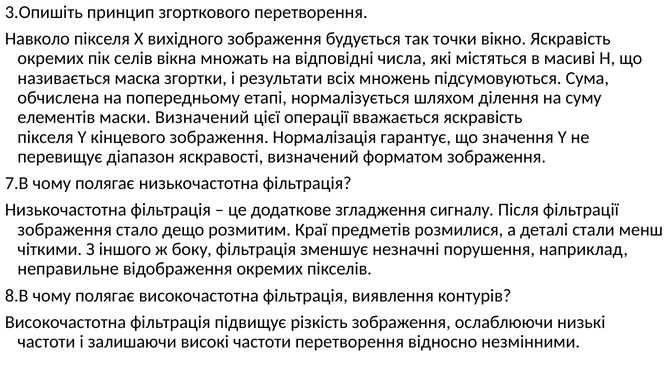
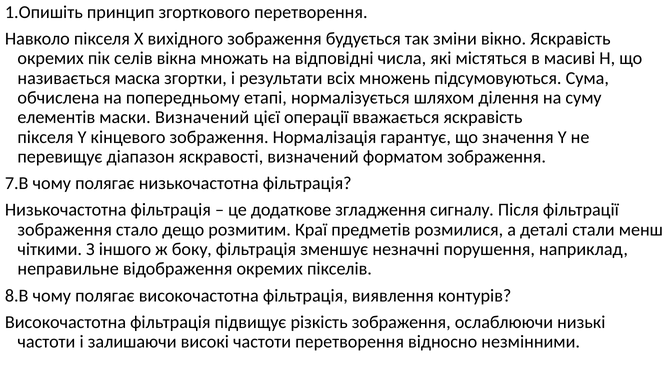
3.Опишіть: 3.Опишіть -> 1.Опишіть
точки: точки -> зміни
